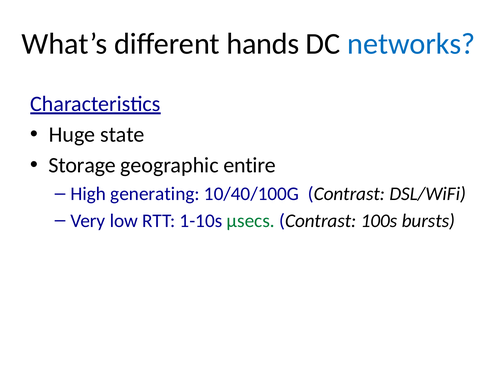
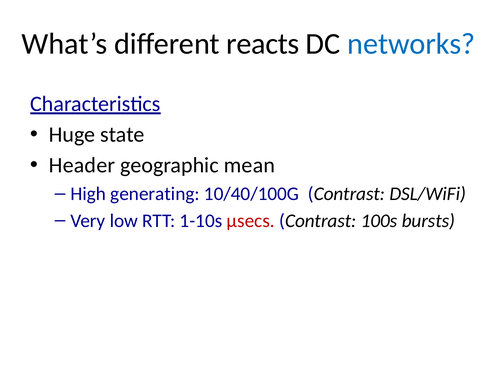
hands: hands -> reacts
Storage: Storage -> Header
entire: entire -> mean
μsecs colour: green -> red
